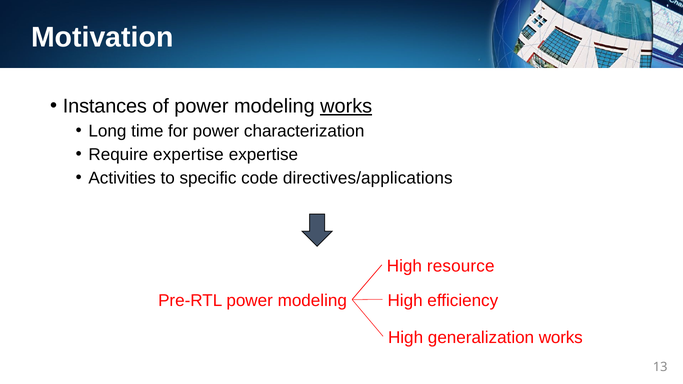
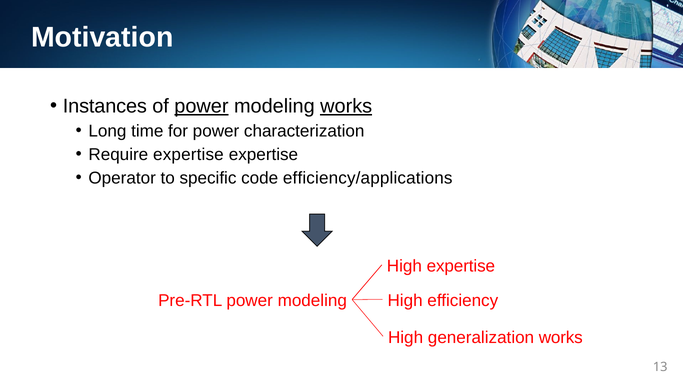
power at (201, 106) underline: none -> present
Activities: Activities -> Operator
directives/applications: directives/applications -> efficiency/applications
High resource: resource -> expertise
